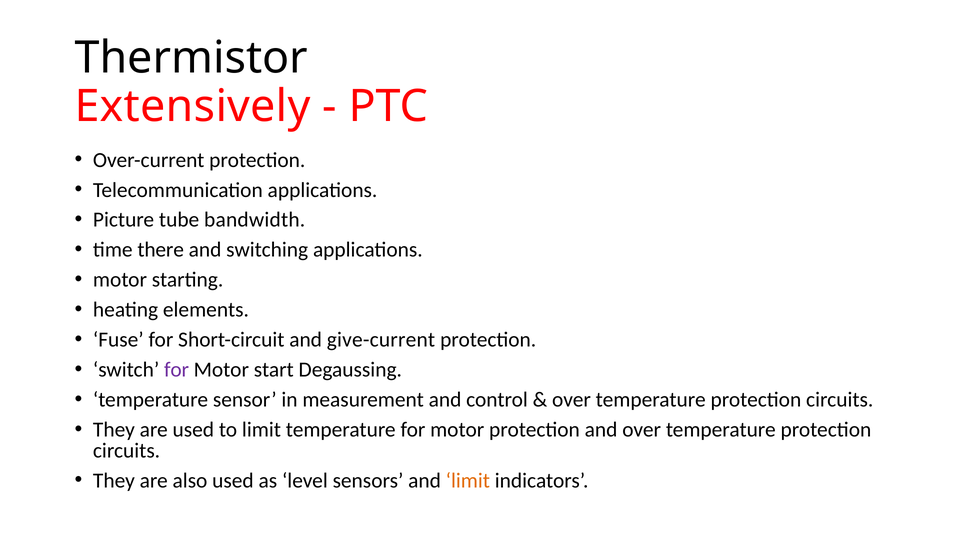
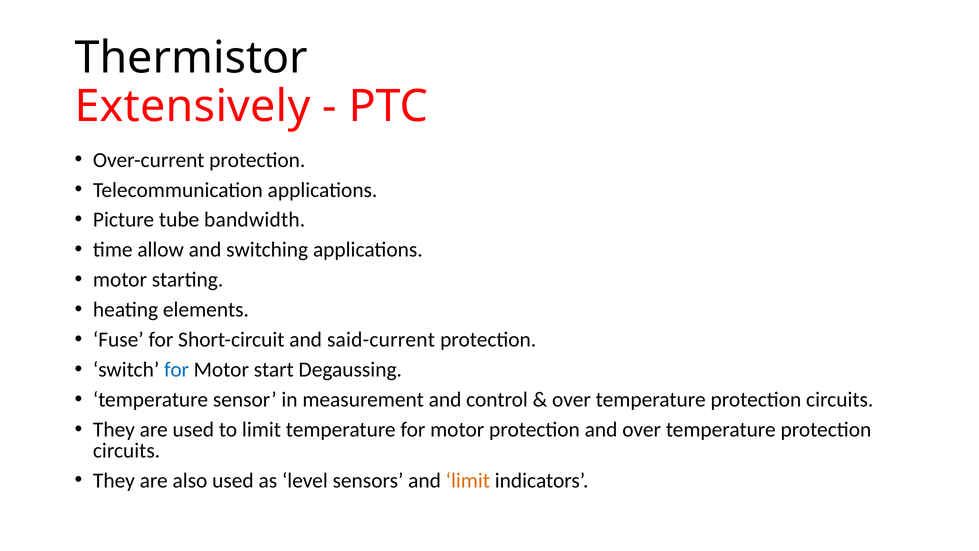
there: there -> allow
give-current: give-current -> said-current
for at (177, 370) colour: purple -> blue
